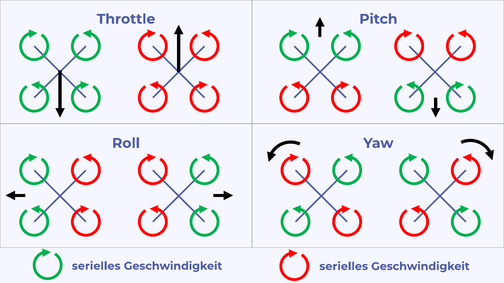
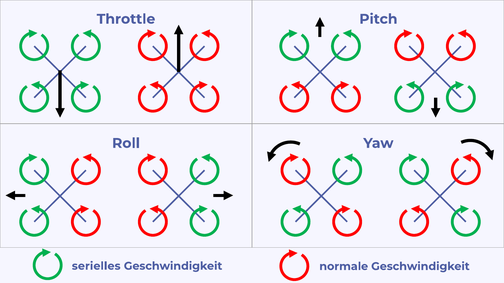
Geschwindigkeit serielles: serielles -> normale
